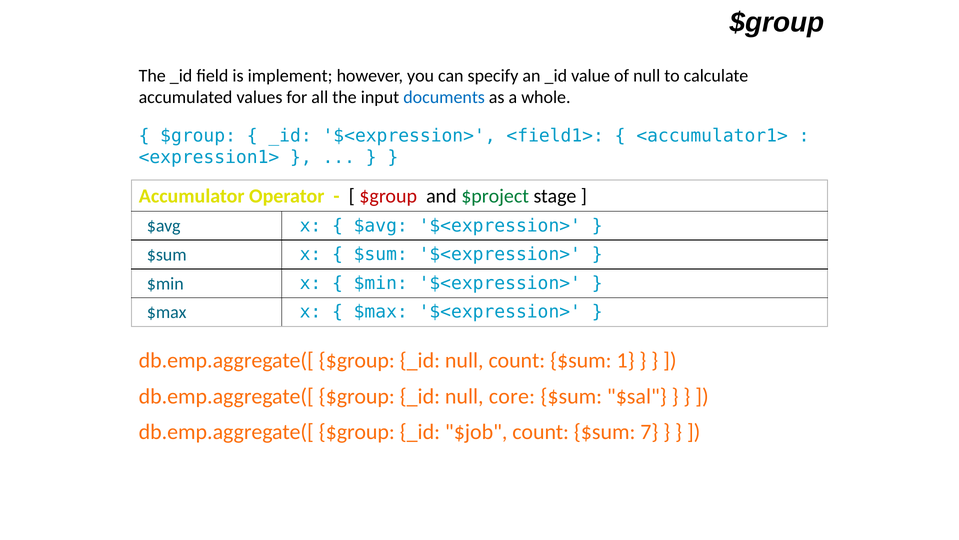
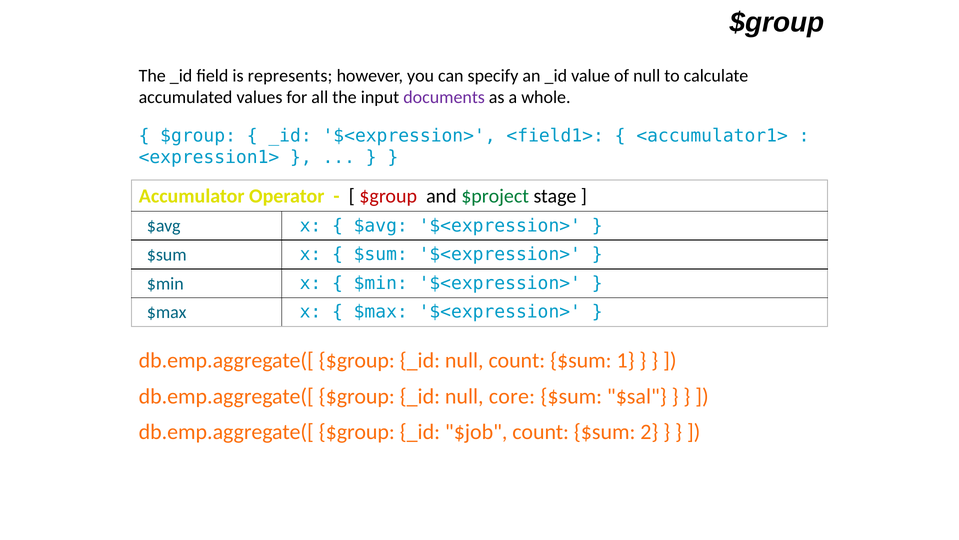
implement: implement -> represents
documents colour: blue -> purple
7: 7 -> 2
